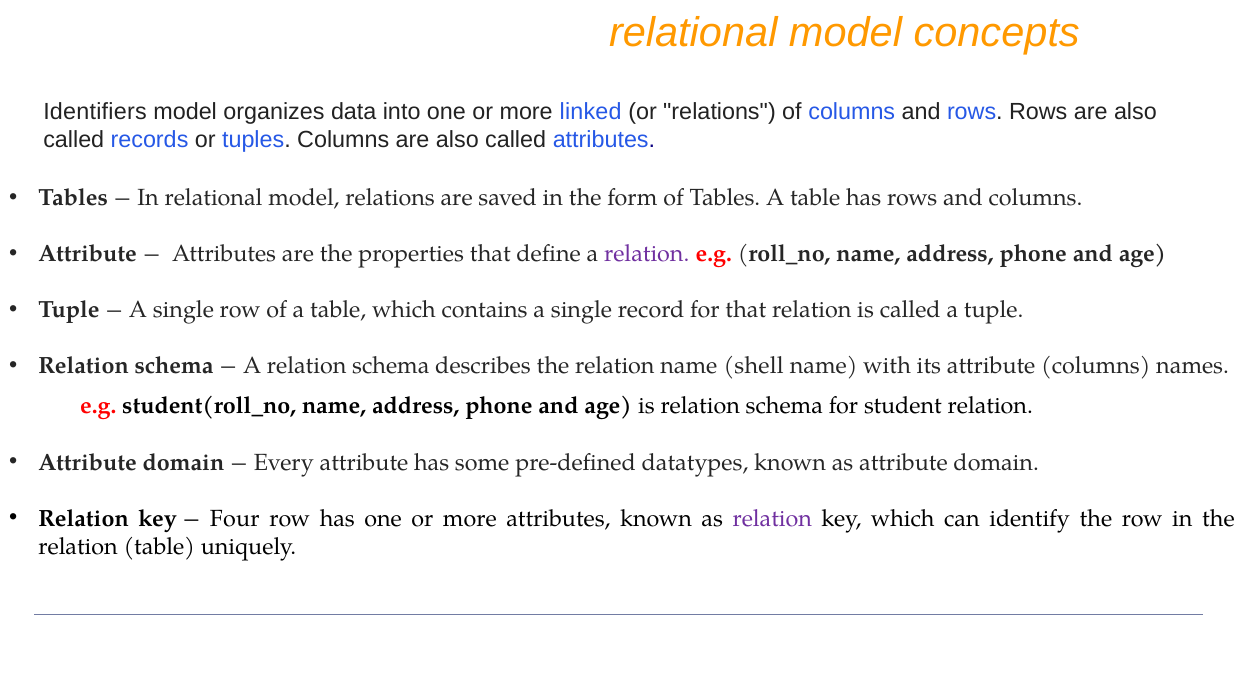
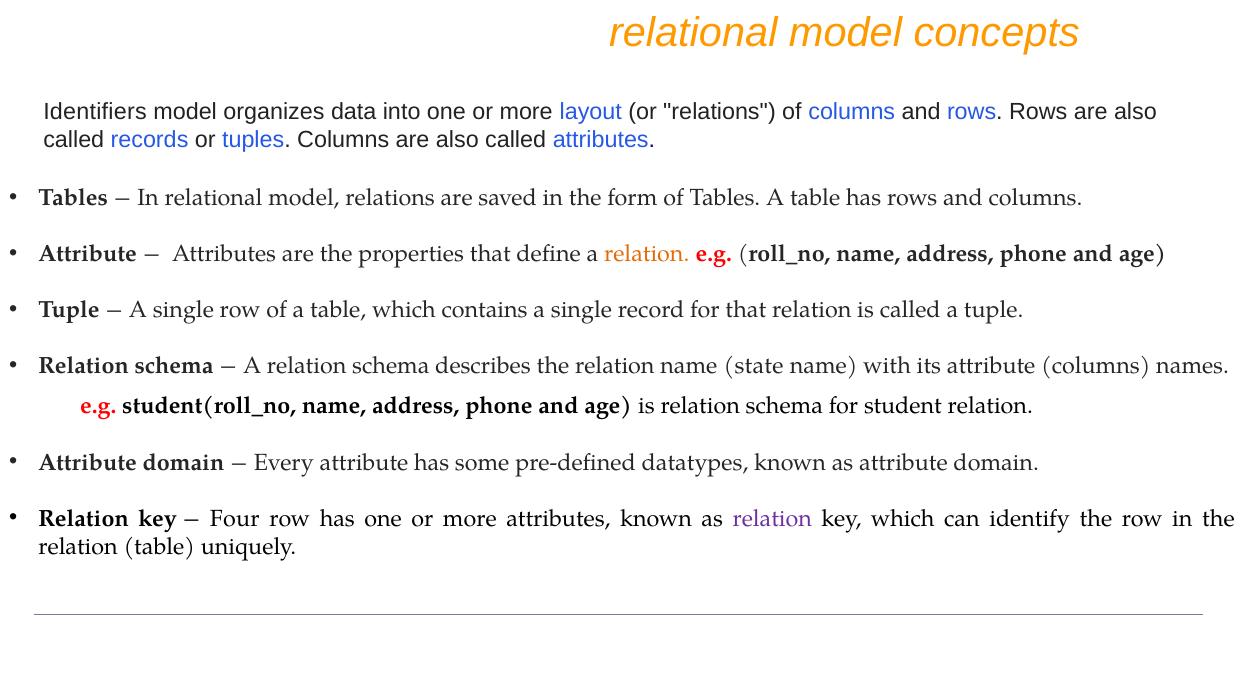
linked: linked -> layout
relation at (647, 254) colour: purple -> orange
shell: shell -> state
